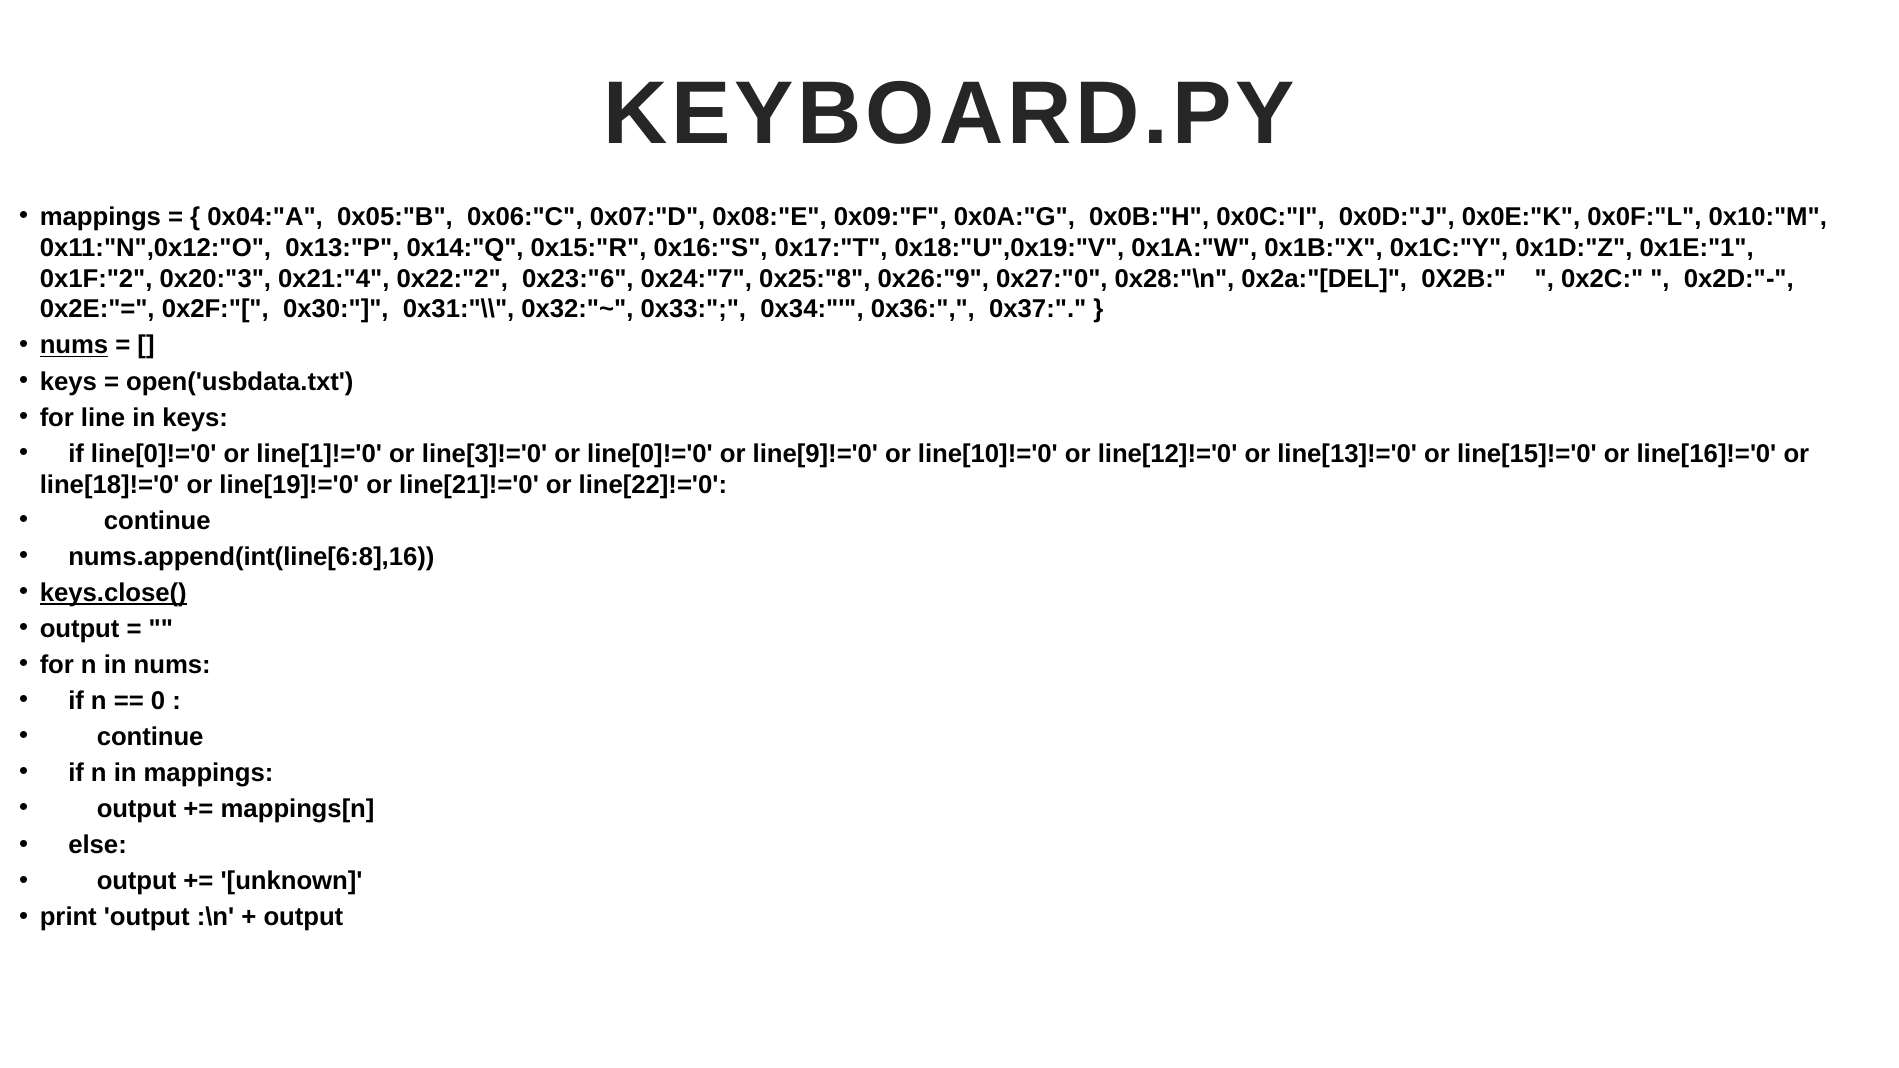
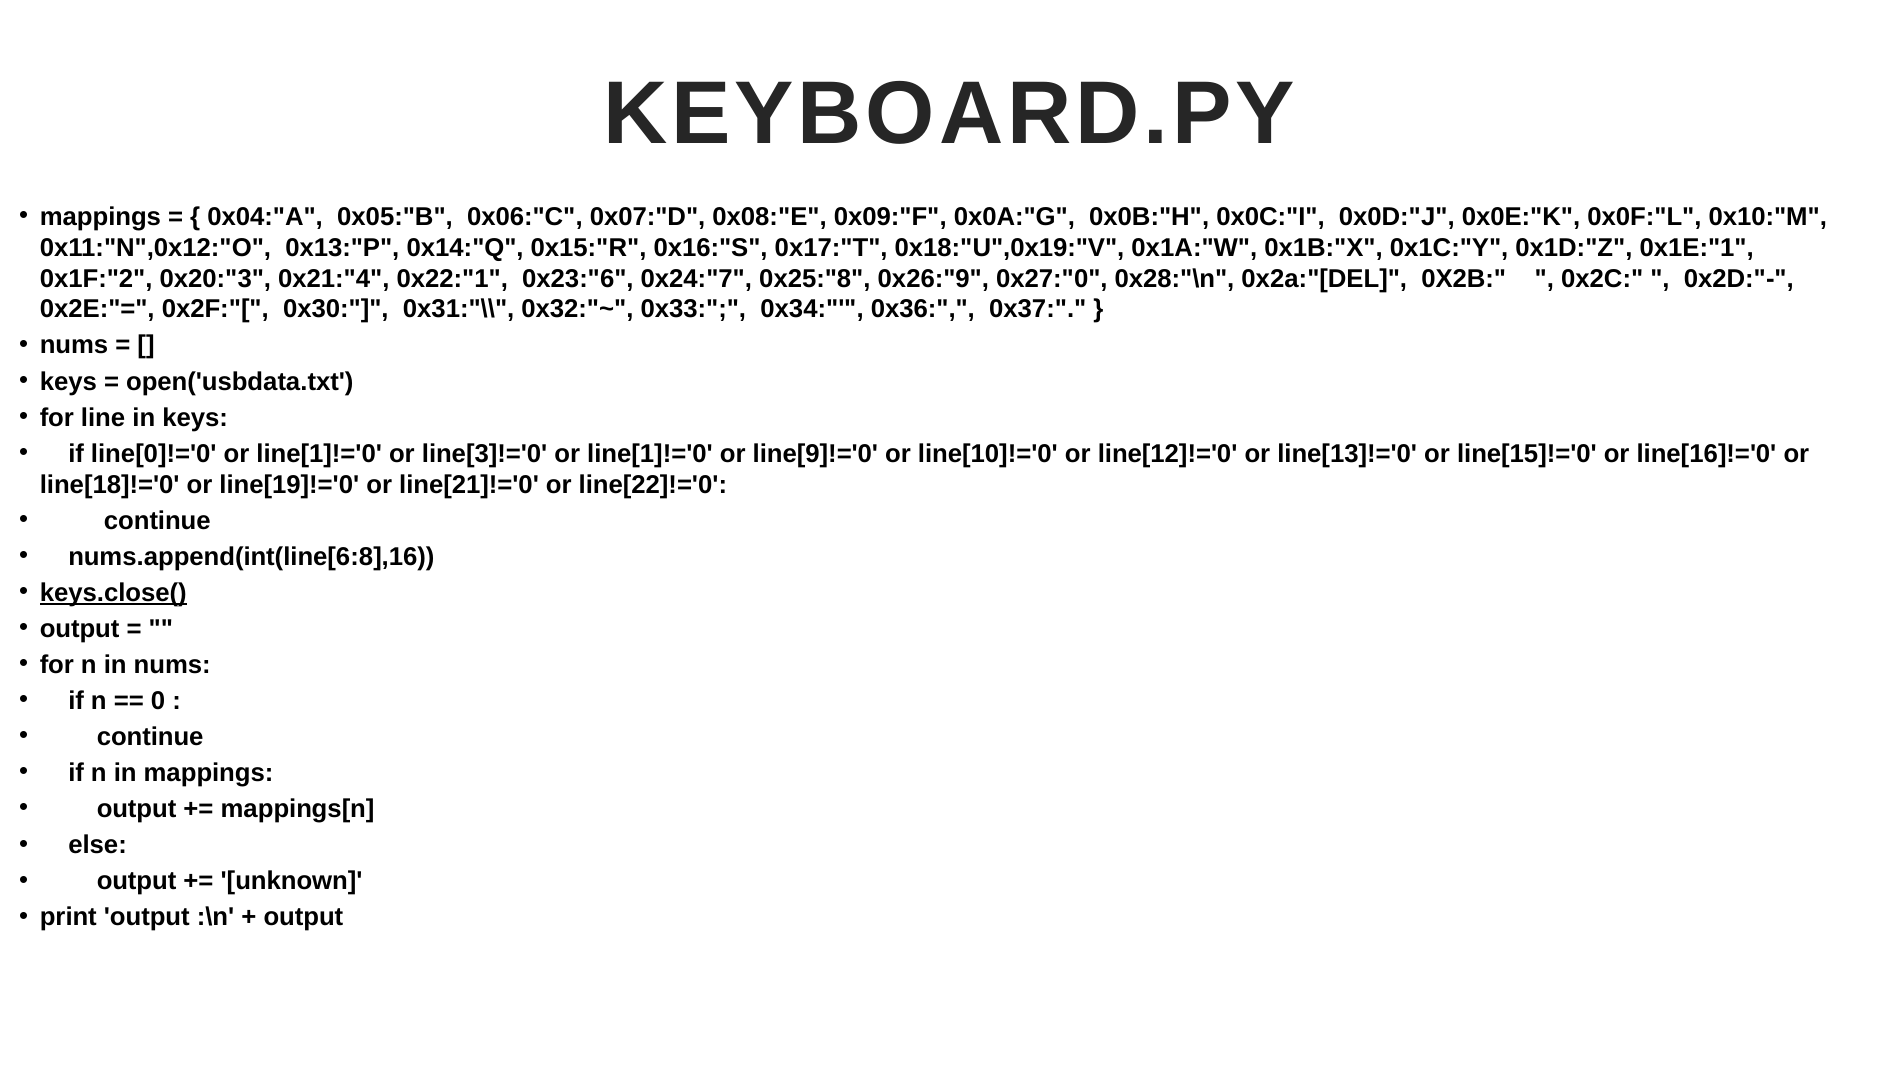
0x22:"2: 0x22:"2 -> 0x22:"1
nums at (74, 346) underline: present -> none
line[3]!='0 or line[0]!='0: line[0]!='0 -> line[1]!='0
